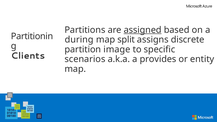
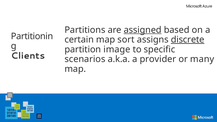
during: during -> certain
split: split -> sort
discrete underline: none -> present
provides: provides -> provider
entity: entity -> many
